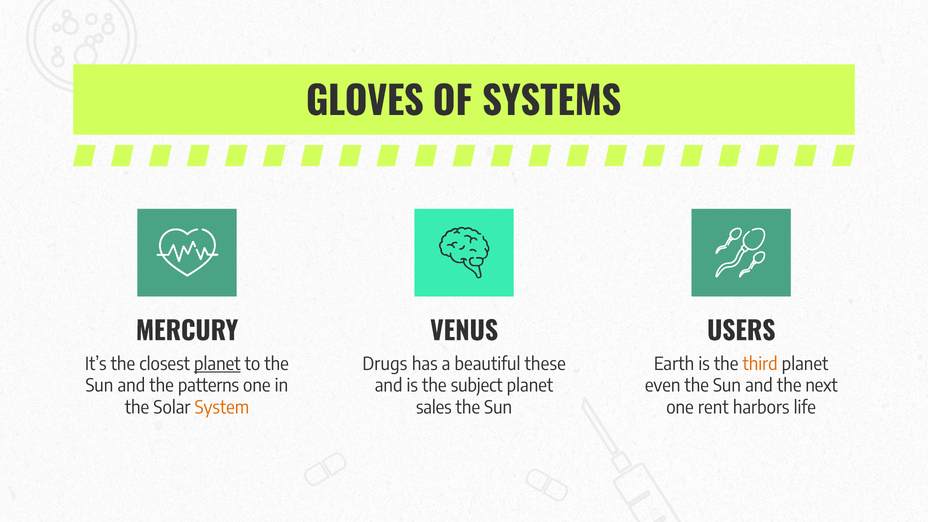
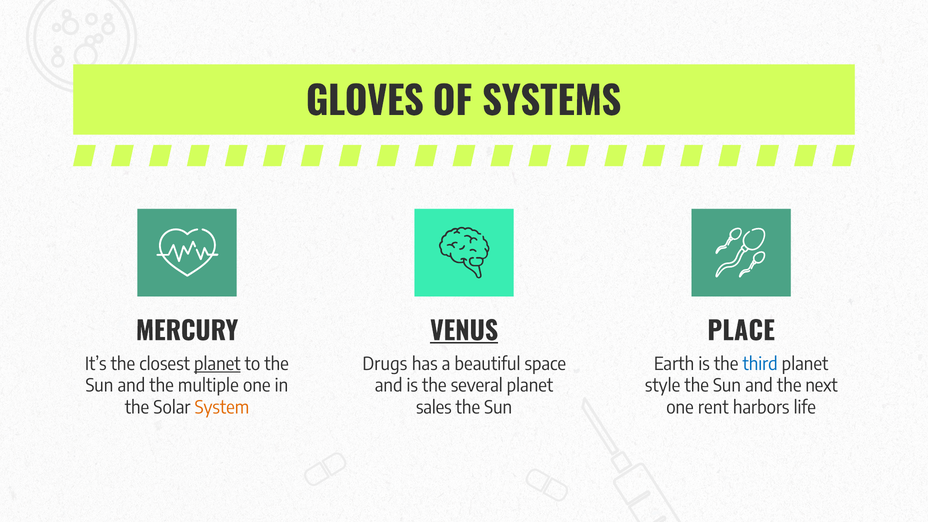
VENUS underline: none -> present
USERS: USERS -> PLACE
these: these -> space
third colour: orange -> blue
patterns: patterns -> multiple
subject: subject -> several
even: even -> style
